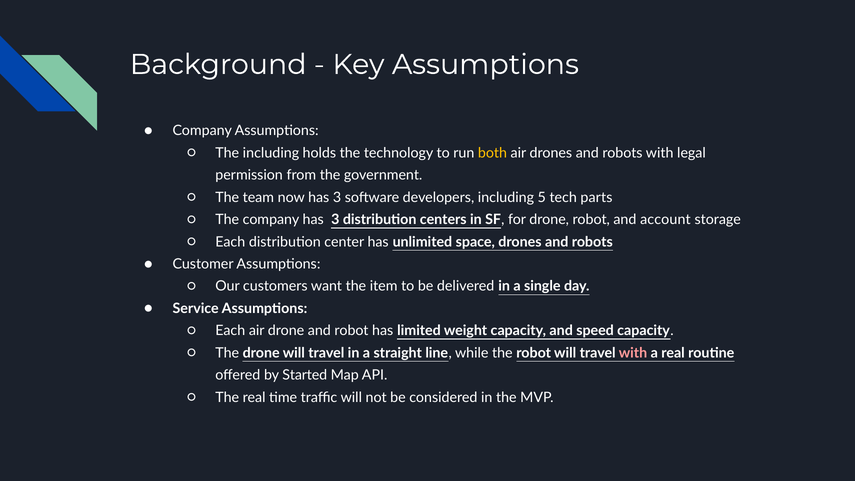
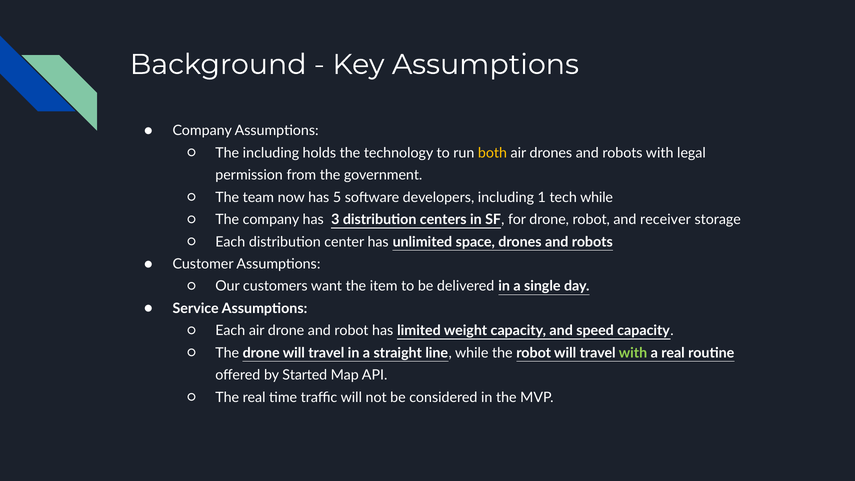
now has 3: 3 -> 5
5: 5 -> 1
tech parts: parts -> while
account: account -> receiver
with at (633, 353) colour: pink -> light green
